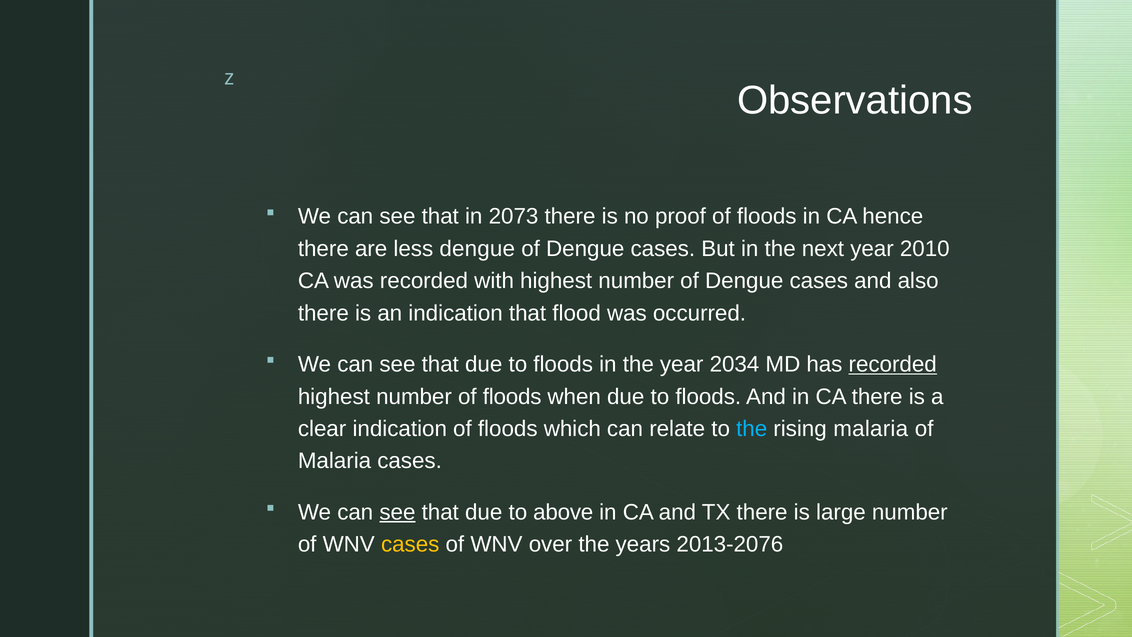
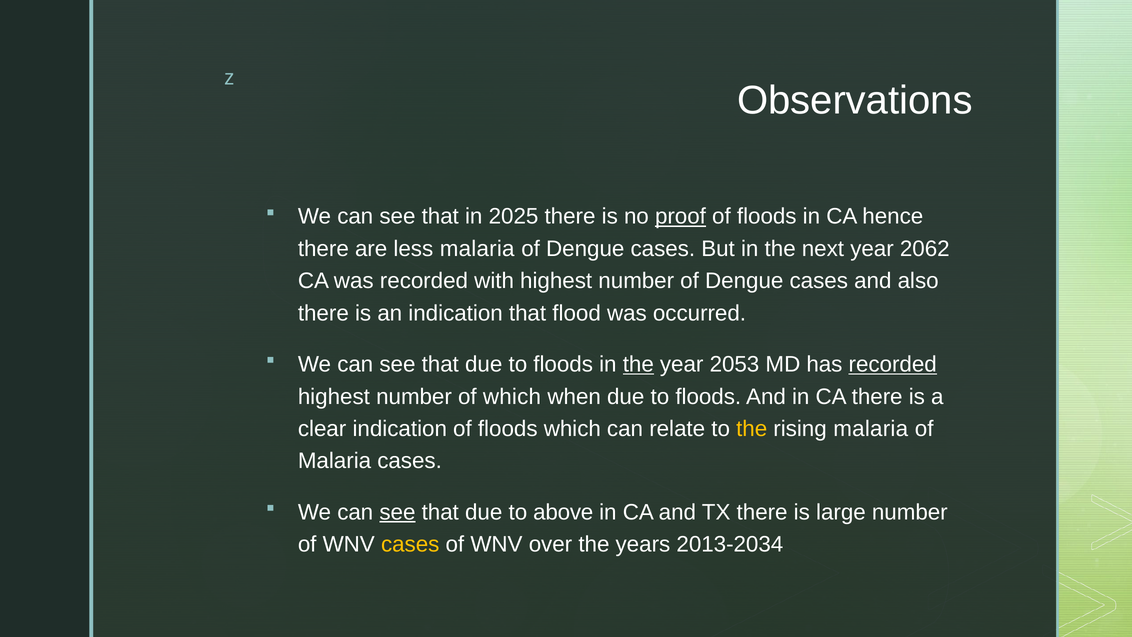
2073: 2073 -> 2025
proof underline: none -> present
less dengue: dengue -> malaria
2010: 2010 -> 2062
the at (638, 364) underline: none -> present
2034: 2034 -> 2053
number of floods: floods -> which
the at (752, 429) colour: light blue -> yellow
2013-2076: 2013-2076 -> 2013-2034
